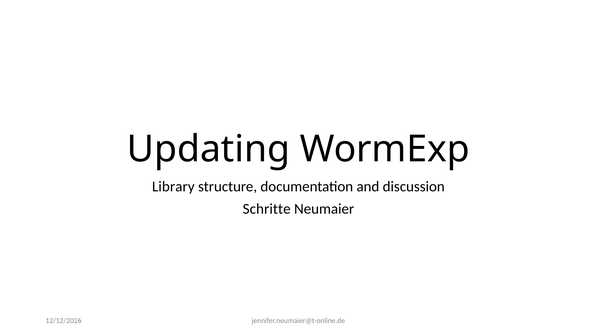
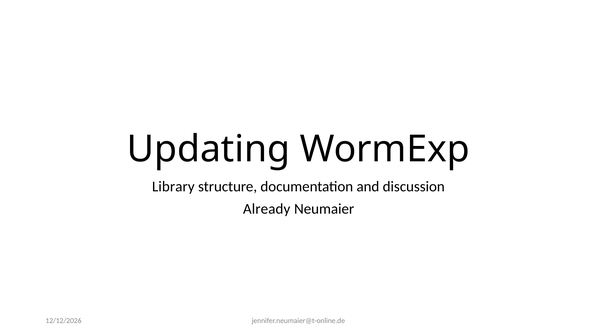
Schritte: Schritte -> Already
